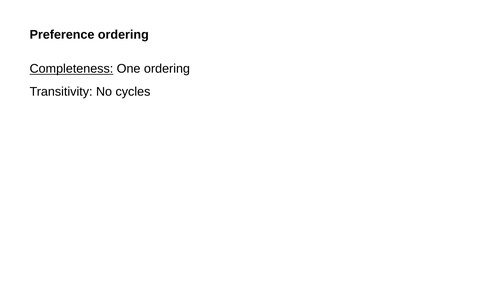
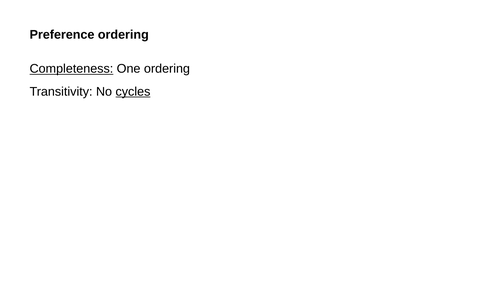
cycles underline: none -> present
